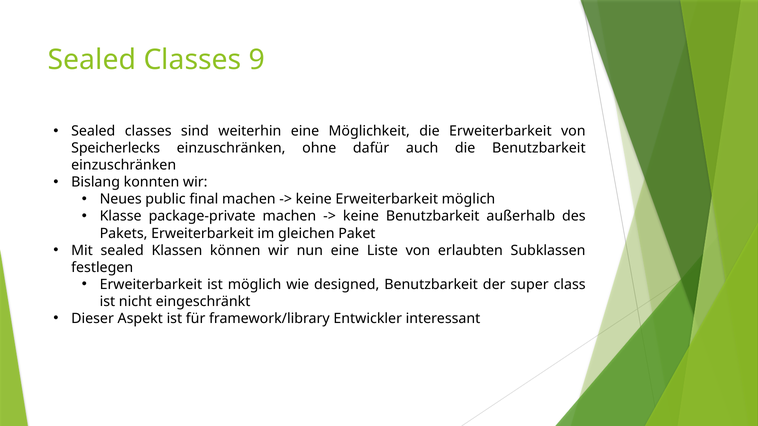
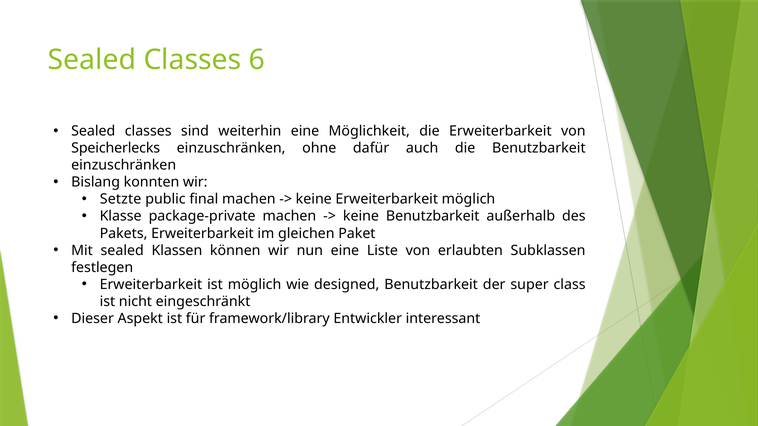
9: 9 -> 6
Neues: Neues -> Setzte
